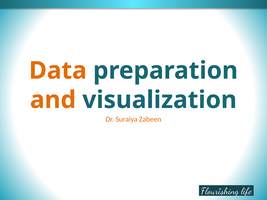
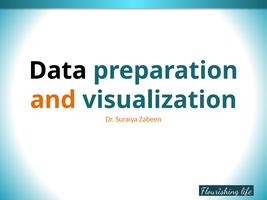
Data colour: orange -> black
